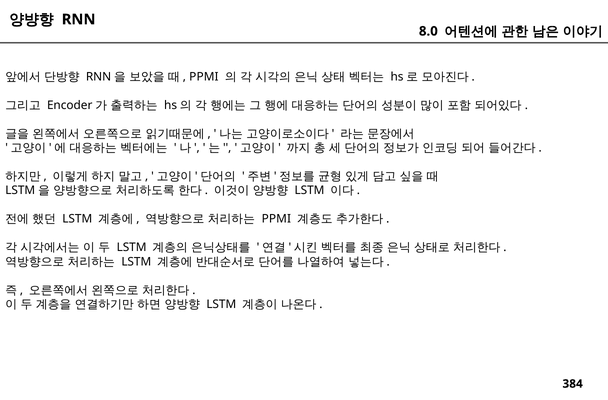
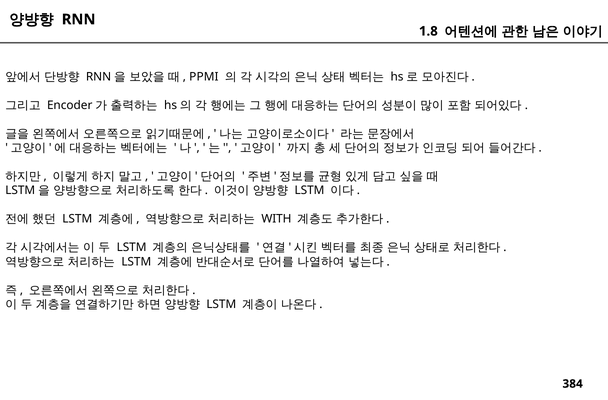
8.0: 8.0 -> 1.8
PPMI at (276, 219): PPMI -> WITH
